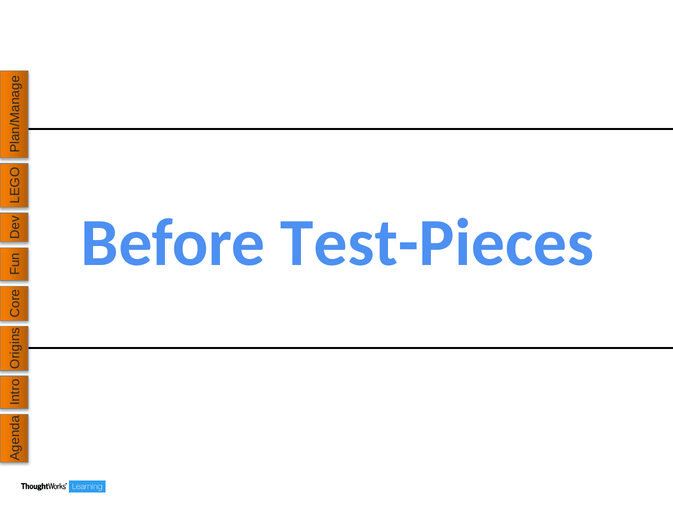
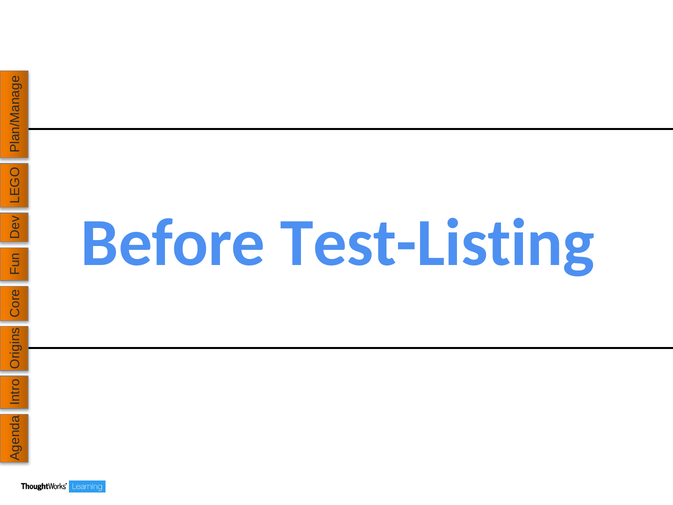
Test-Pieces: Test-Pieces -> Test-Listing
